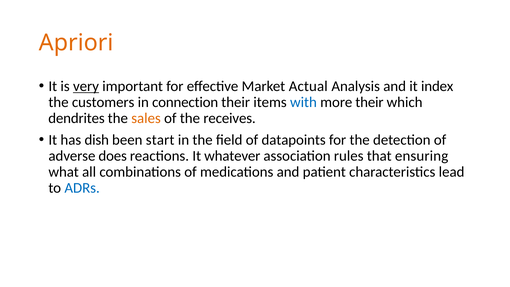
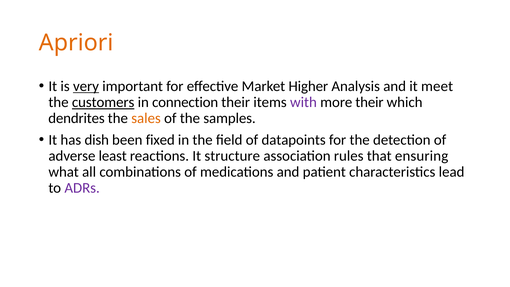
Actual: Actual -> Higher
index: index -> meet
customers underline: none -> present
with colour: blue -> purple
receives: receives -> samples
start: start -> fixed
does: does -> least
whatever: whatever -> structure
ADRs colour: blue -> purple
